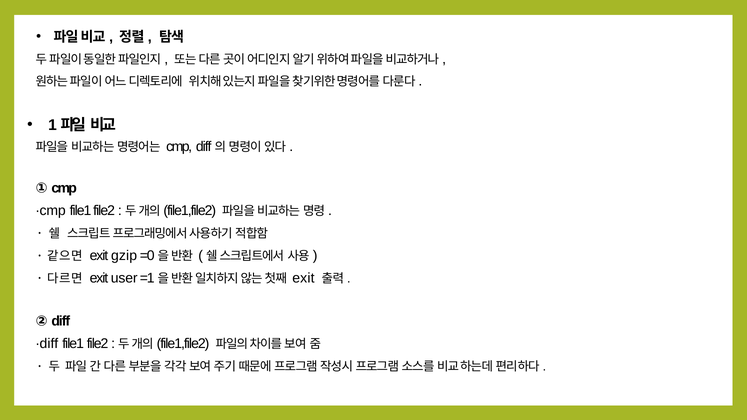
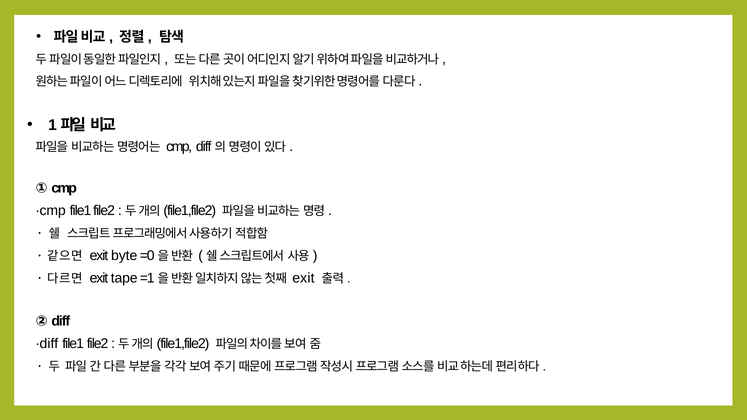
gzip: gzip -> byte
user: user -> tape
